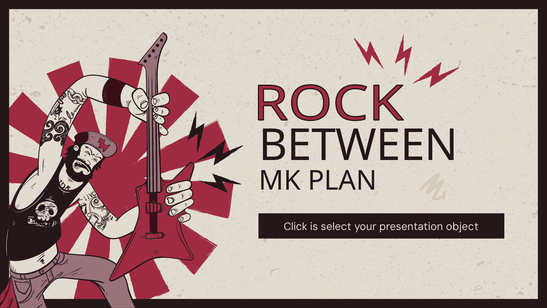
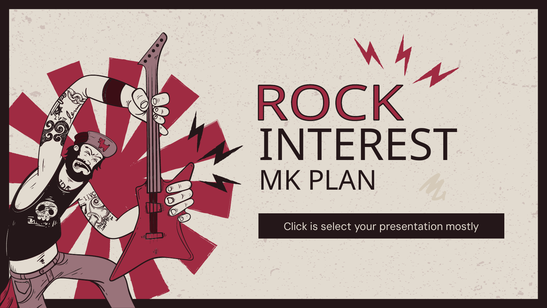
BETWEEN: BETWEEN -> INTEREST
object: object -> mostly
